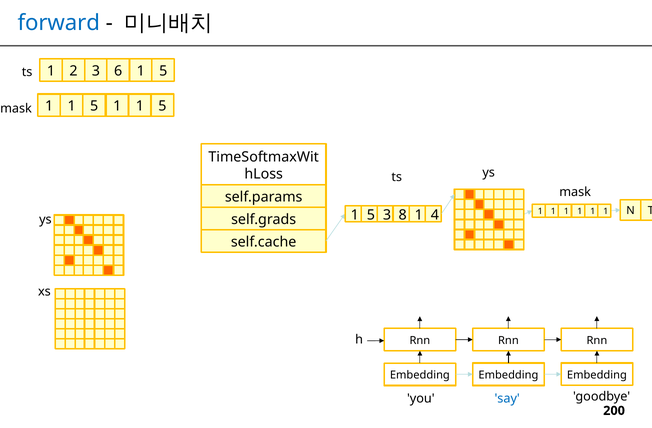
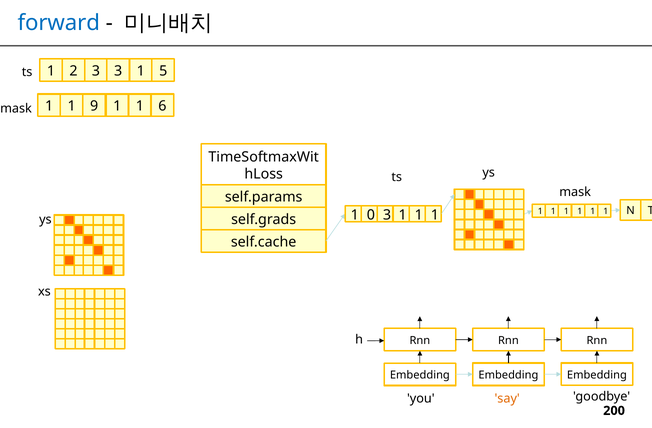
3 6: 6 -> 3
5 at (94, 106): 5 -> 9
5 at (162, 106): 5 -> 6
ys 1 5: 5 -> 0
8 at (403, 215): 8 -> 1
4 at (435, 215): 4 -> 1
say colour: blue -> orange
